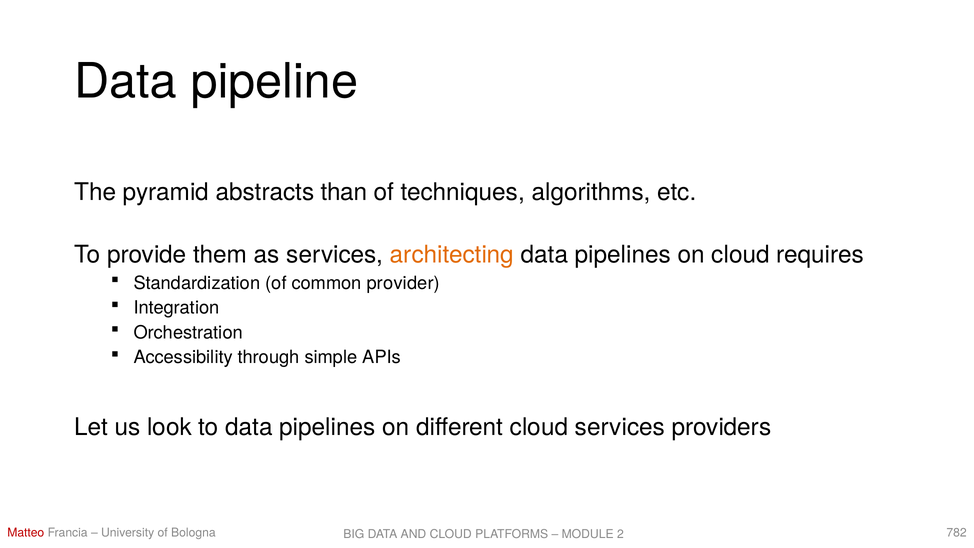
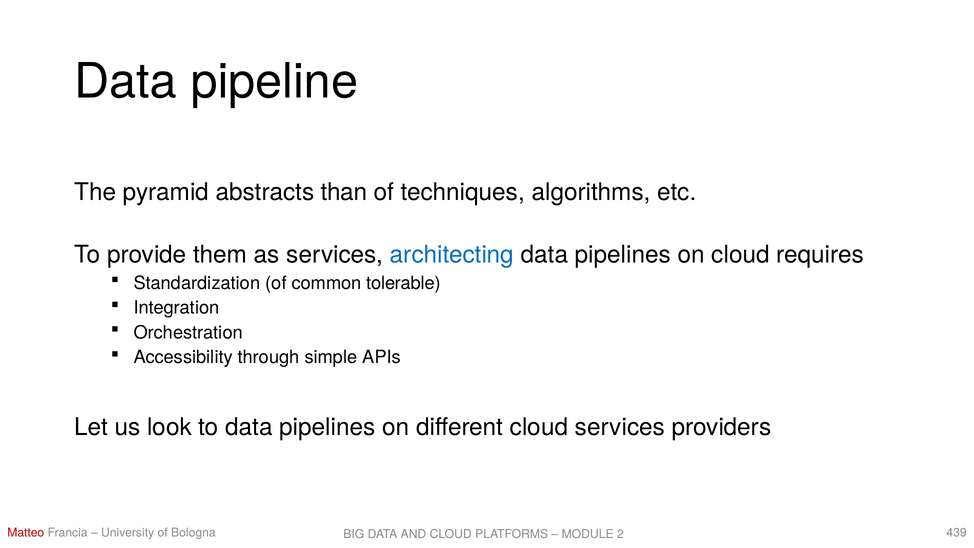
architecting colour: orange -> blue
provider: provider -> tolerable
782: 782 -> 439
